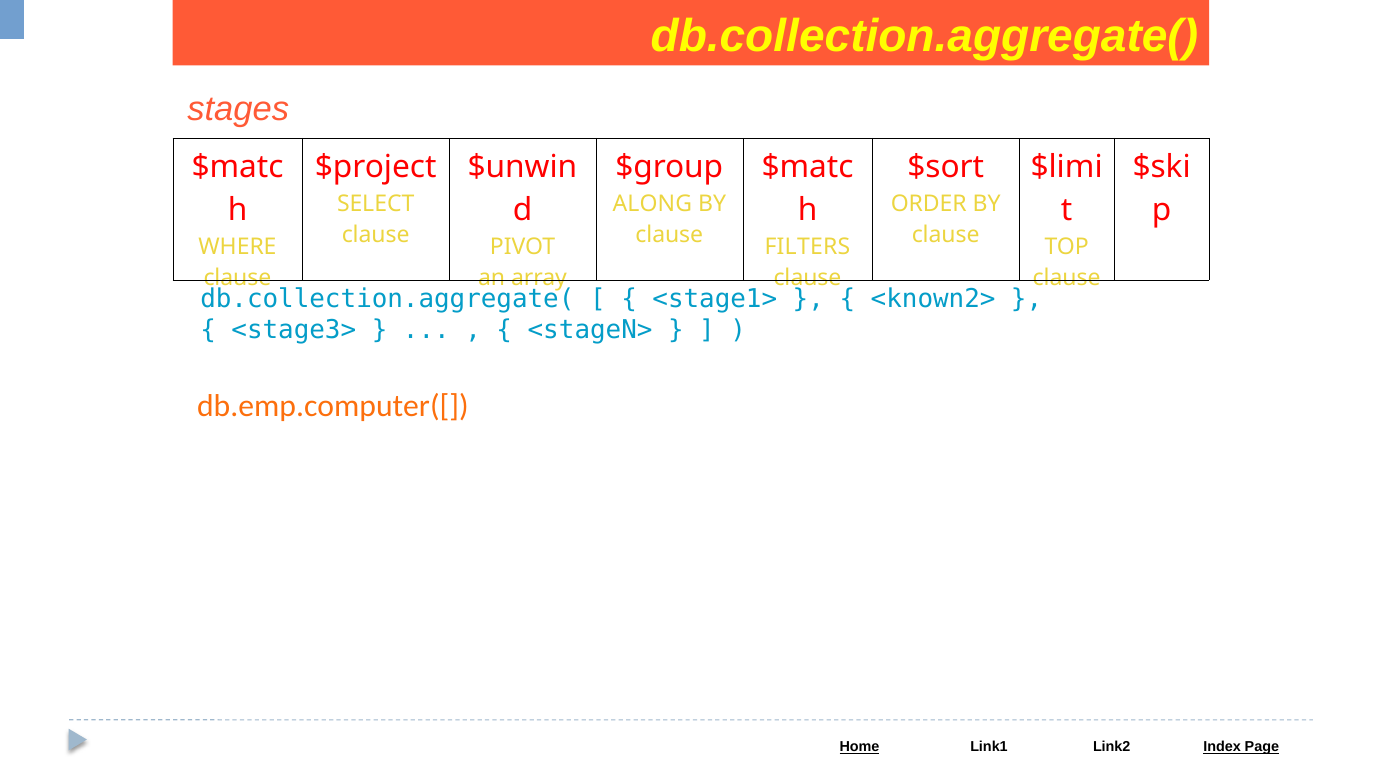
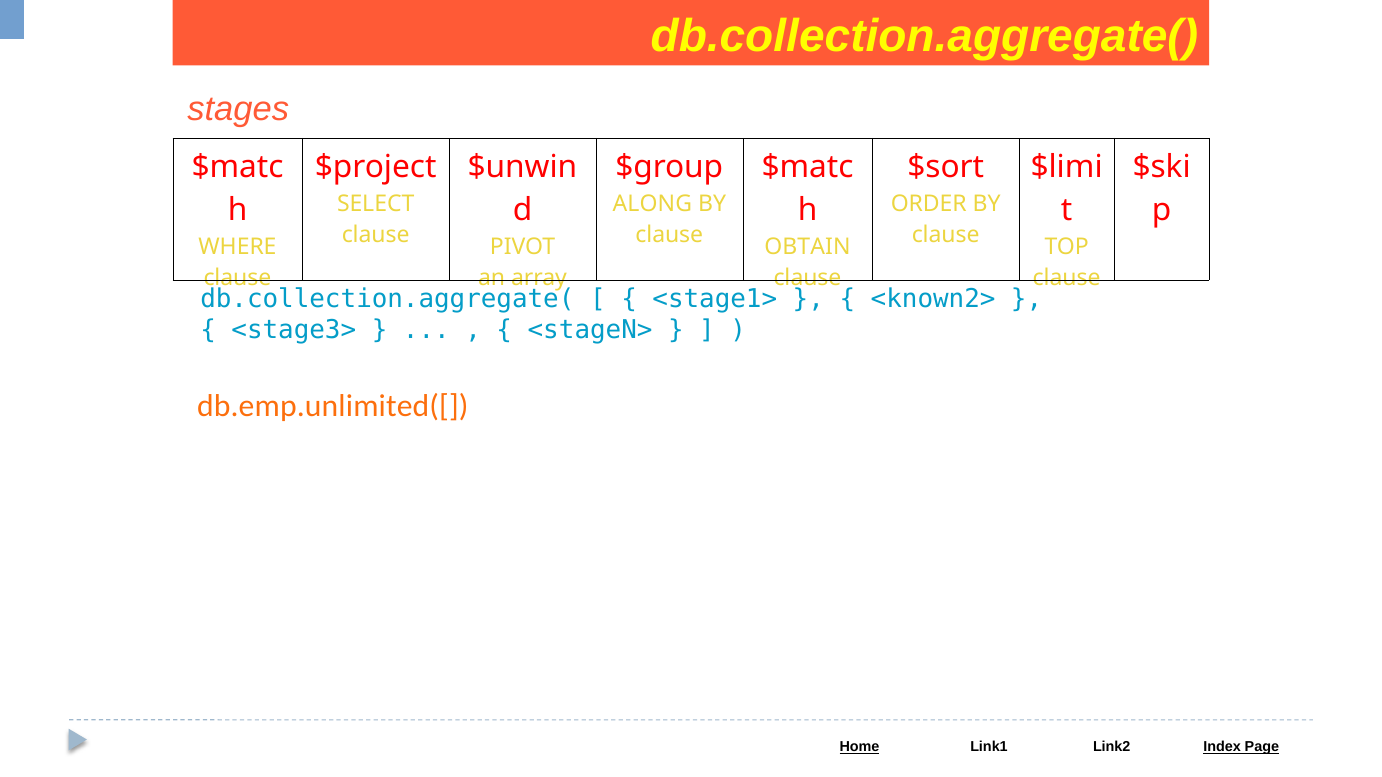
FILTERS: FILTERS -> OBTAIN
db.emp.computer([: db.emp.computer([ -> db.emp.unlimited([
